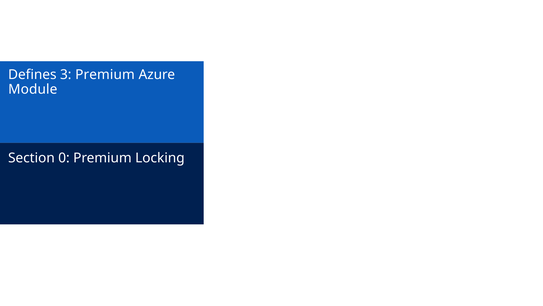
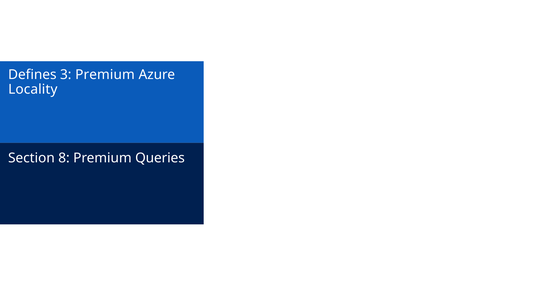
Module: Module -> Locality
0: 0 -> 8
Locking: Locking -> Queries
